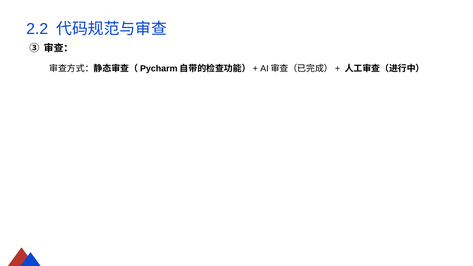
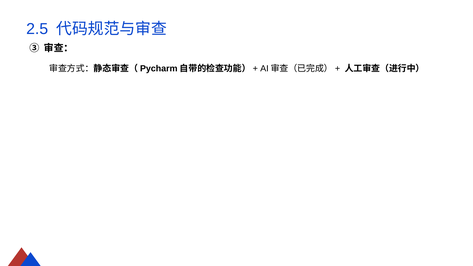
2.2: 2.2 -> 2.5
